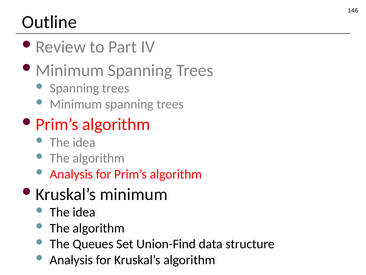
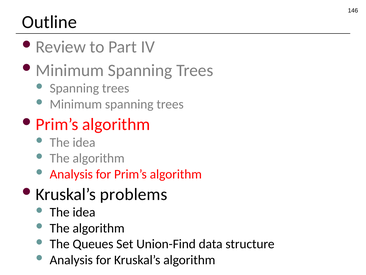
minimum at (134, 194): minimum -> problems
